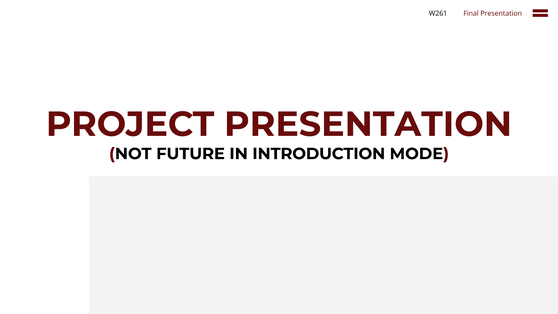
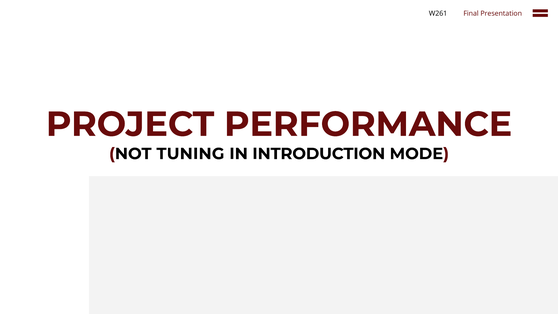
PROJECT PRESENTATION: PRESENTATION -> PERFORMANCE
FUTURE: FUTURE -> TUNING
